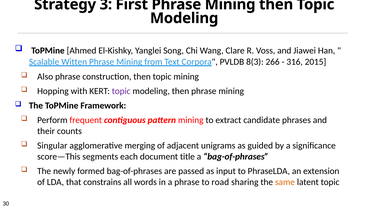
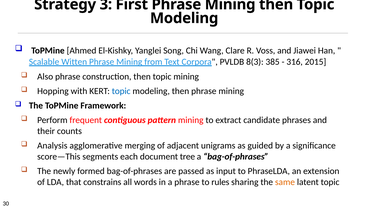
266: 266 -> 385
topic at (121, 91) colour: purple -> blue
Singular: Singular -> Analysis
title: title -> tree
road: road -> rules
